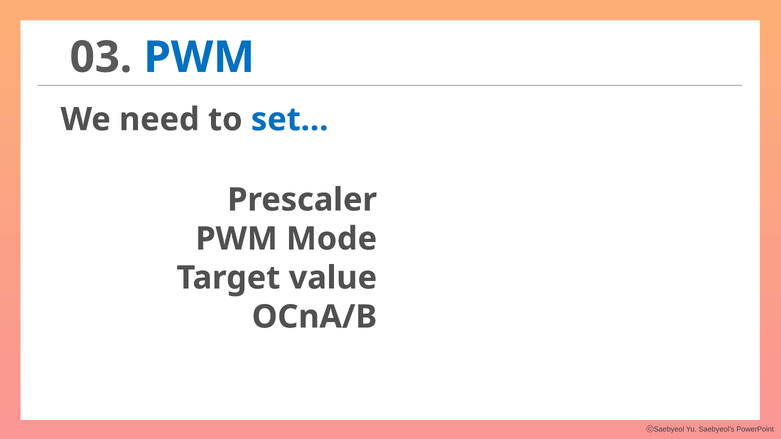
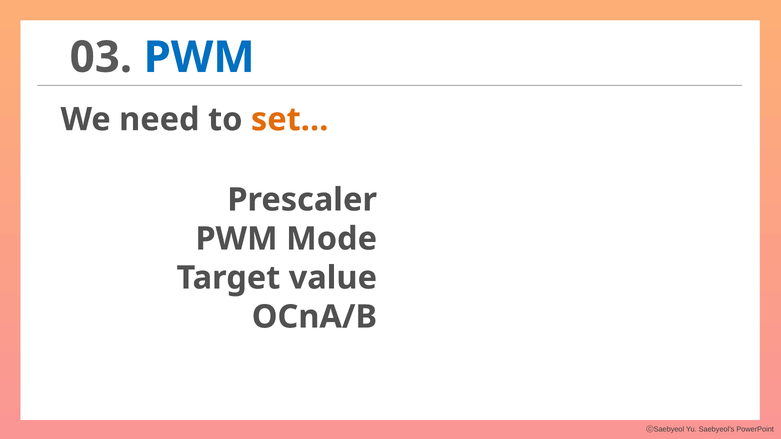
set… colour: blue -> orange
